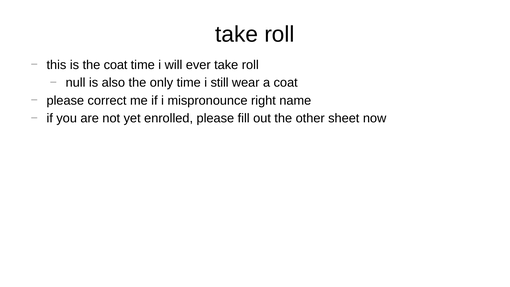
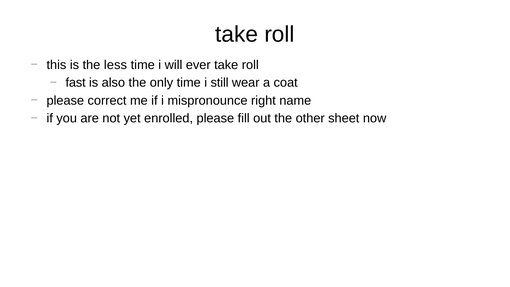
the coat: coat -> less
null: null -> fast
